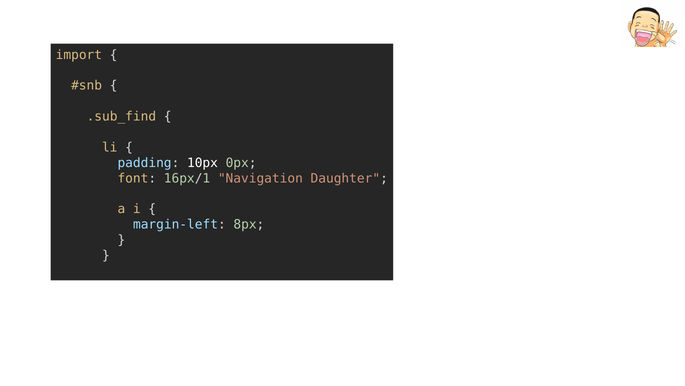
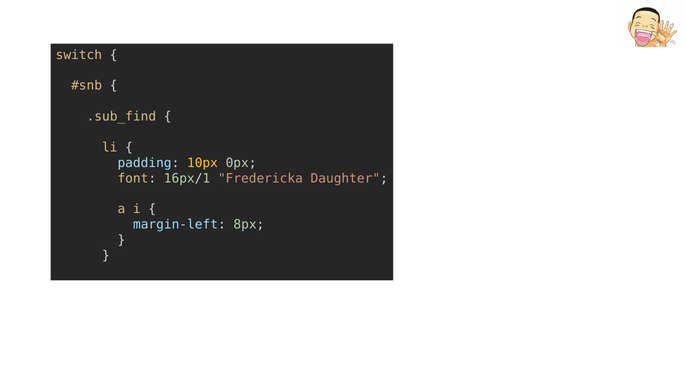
import: import -> switch
10px colour: white -> yellow
Navigation: Navigation -> Fredericka
